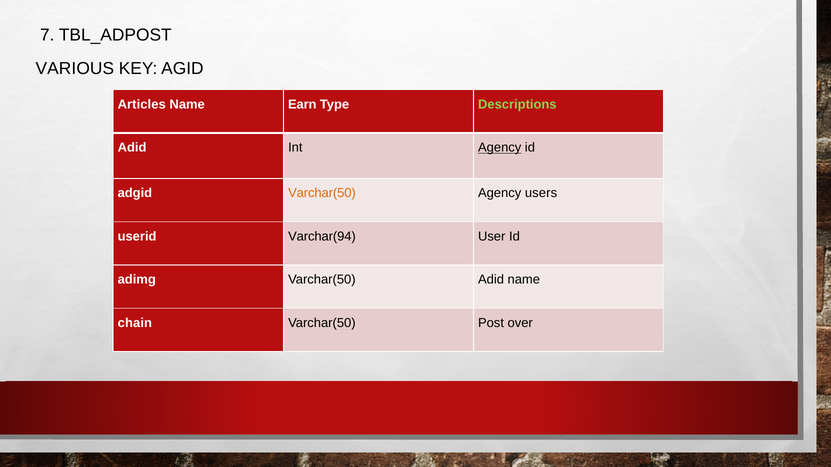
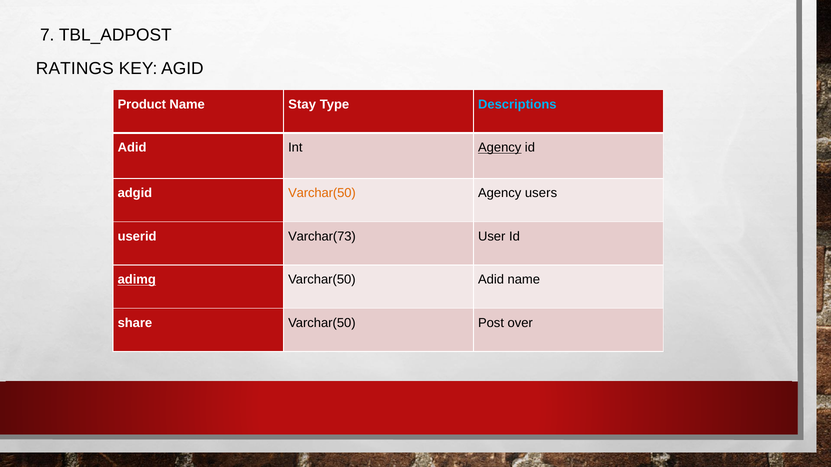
VARIOUS: VARIOUS -> RATINGS
Articles: Articles -> Product
Earn: Earn -> Stay
Descriptions colour: light green -> light blue
Varchar(94: Varchar(94 -> Varchar(73
adimg underline: none -> present
chain: chain -> share
